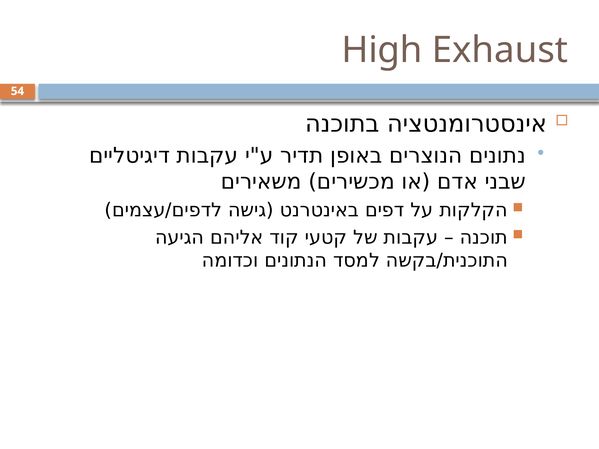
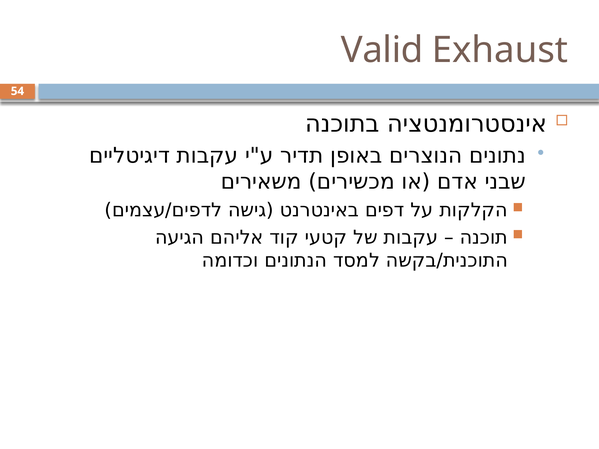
High: High -> Valid
